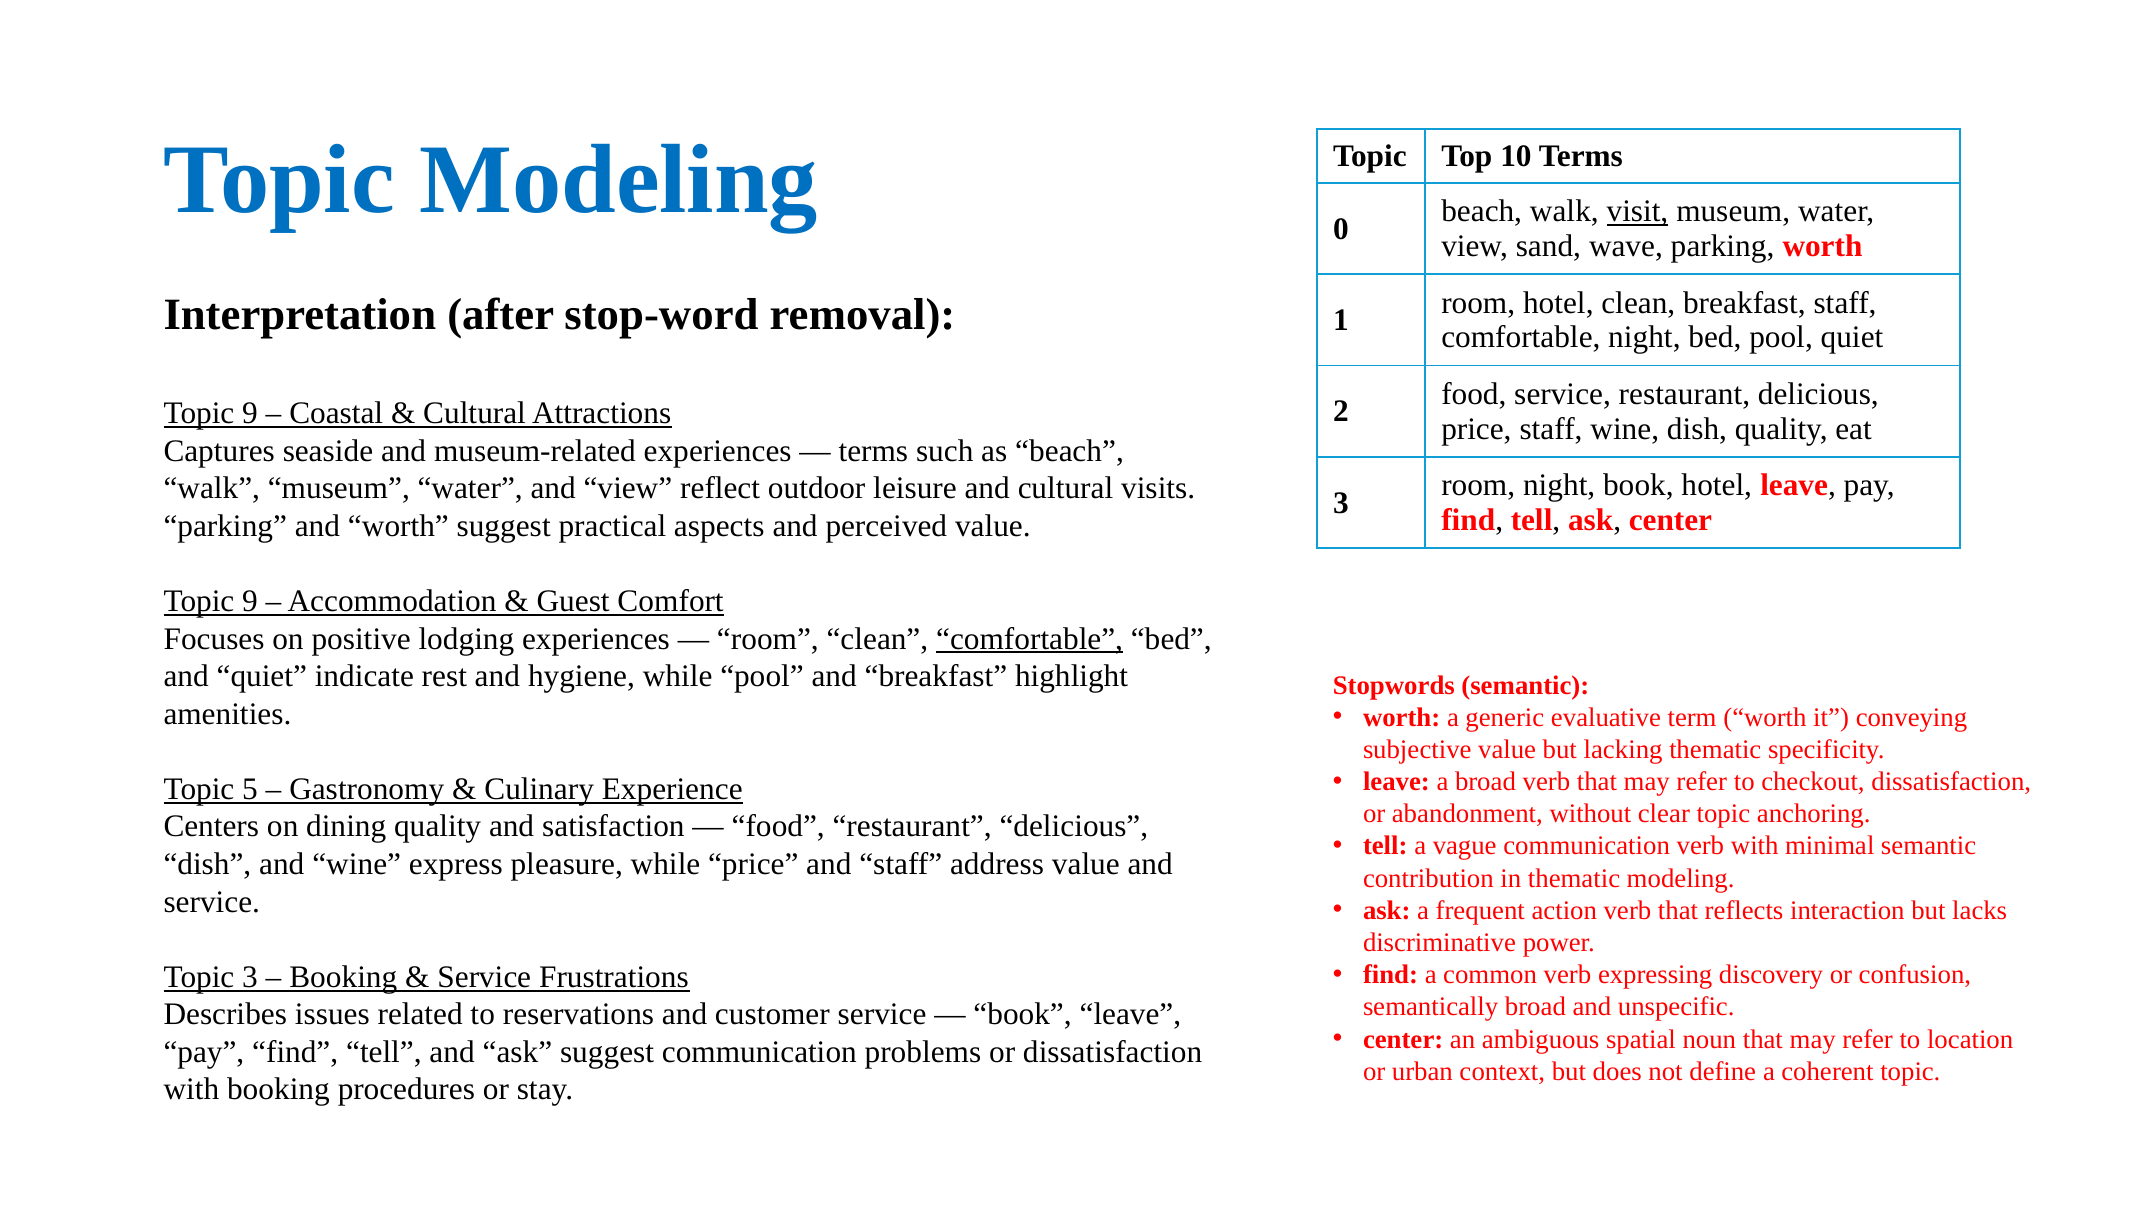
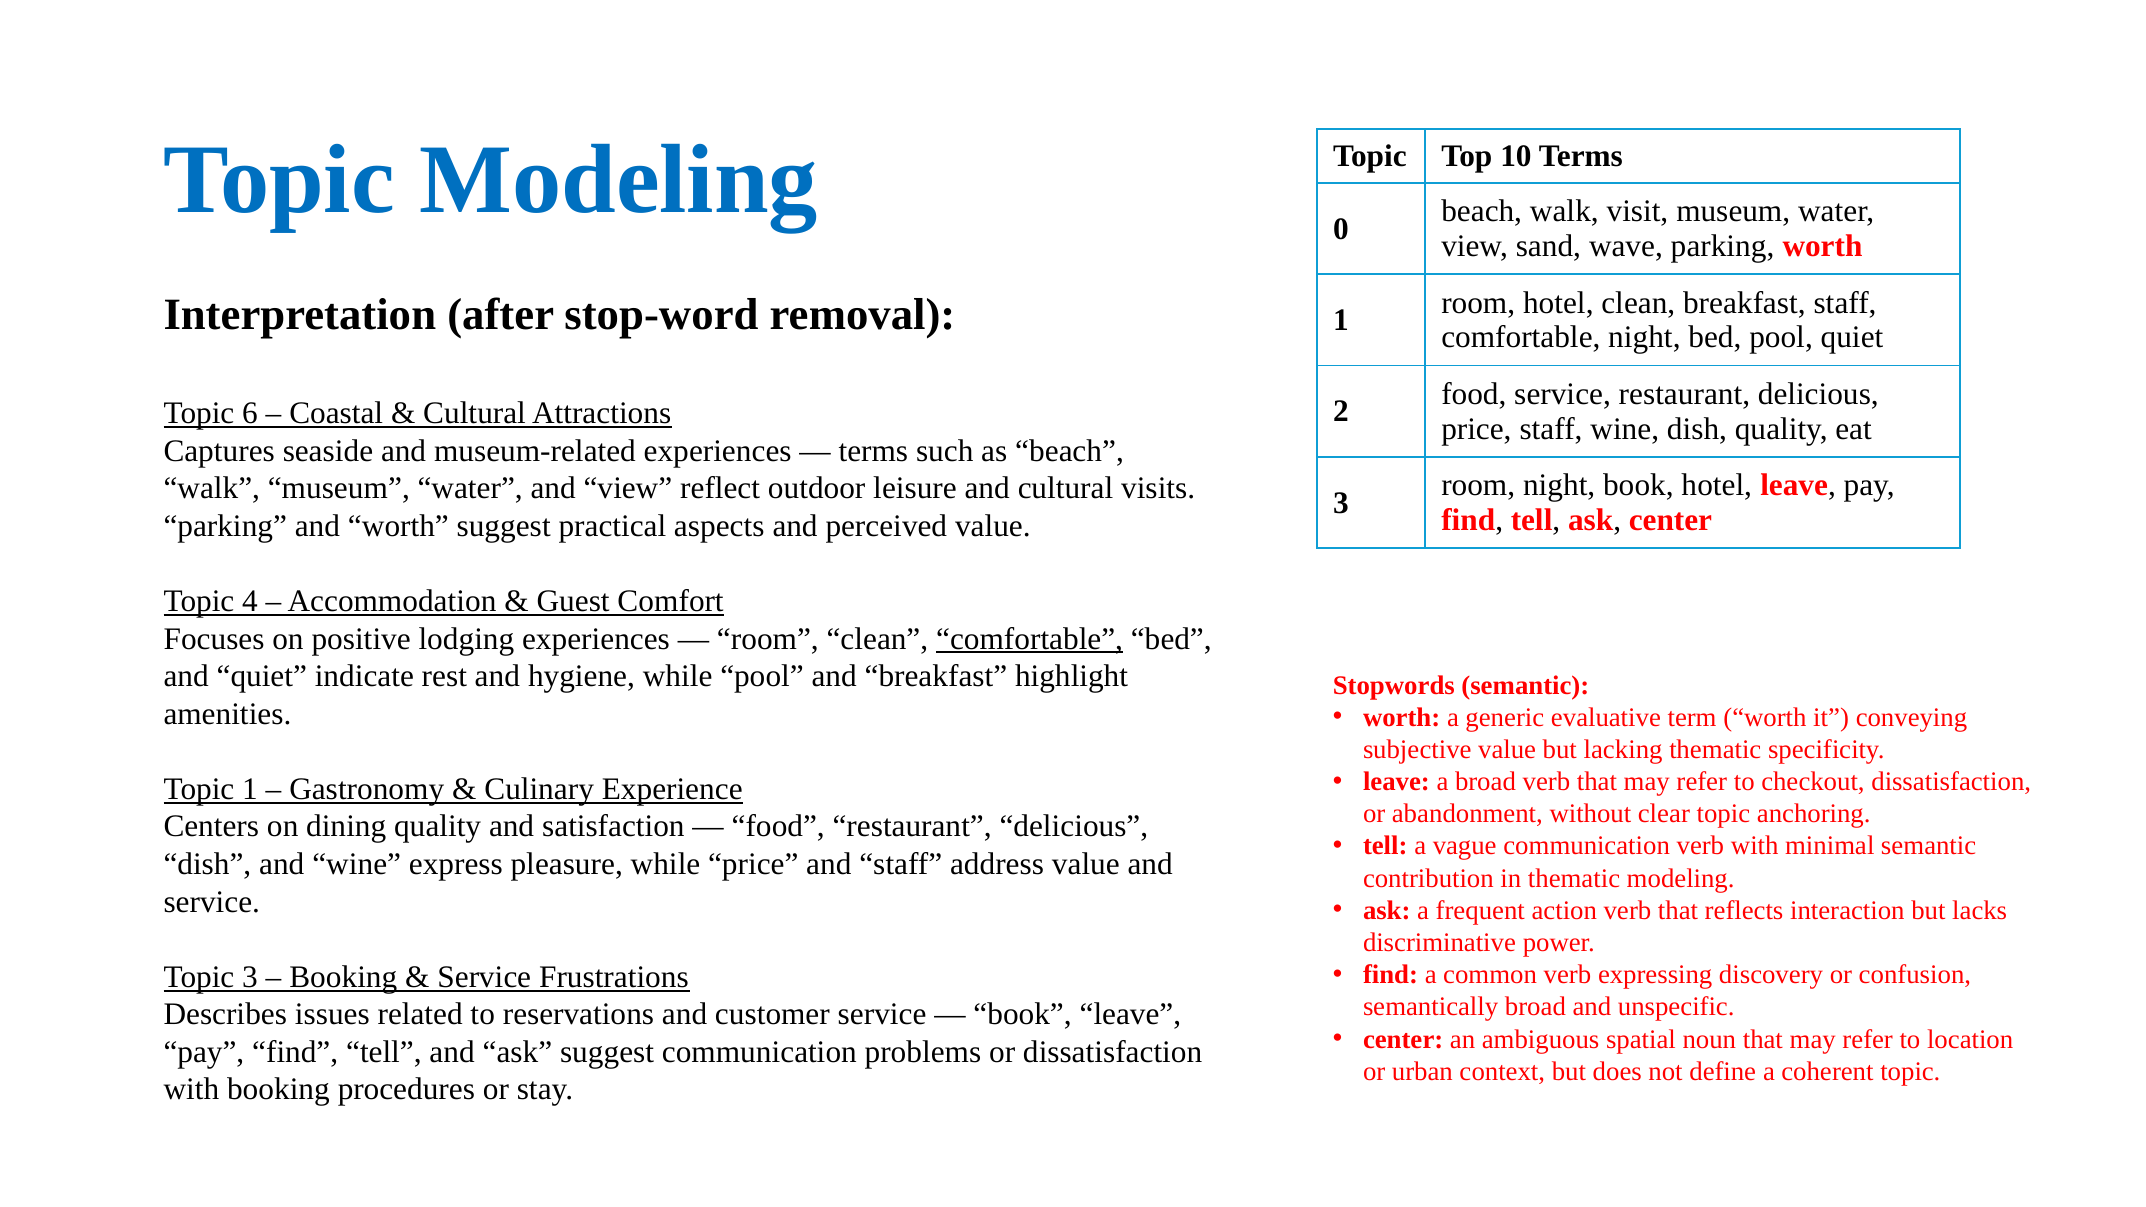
visit underline: present -> none
9 at (250, 413): 9 -> 6
9 at (250, 601): 9 -> 4
Topic 5: 5 -> 1
